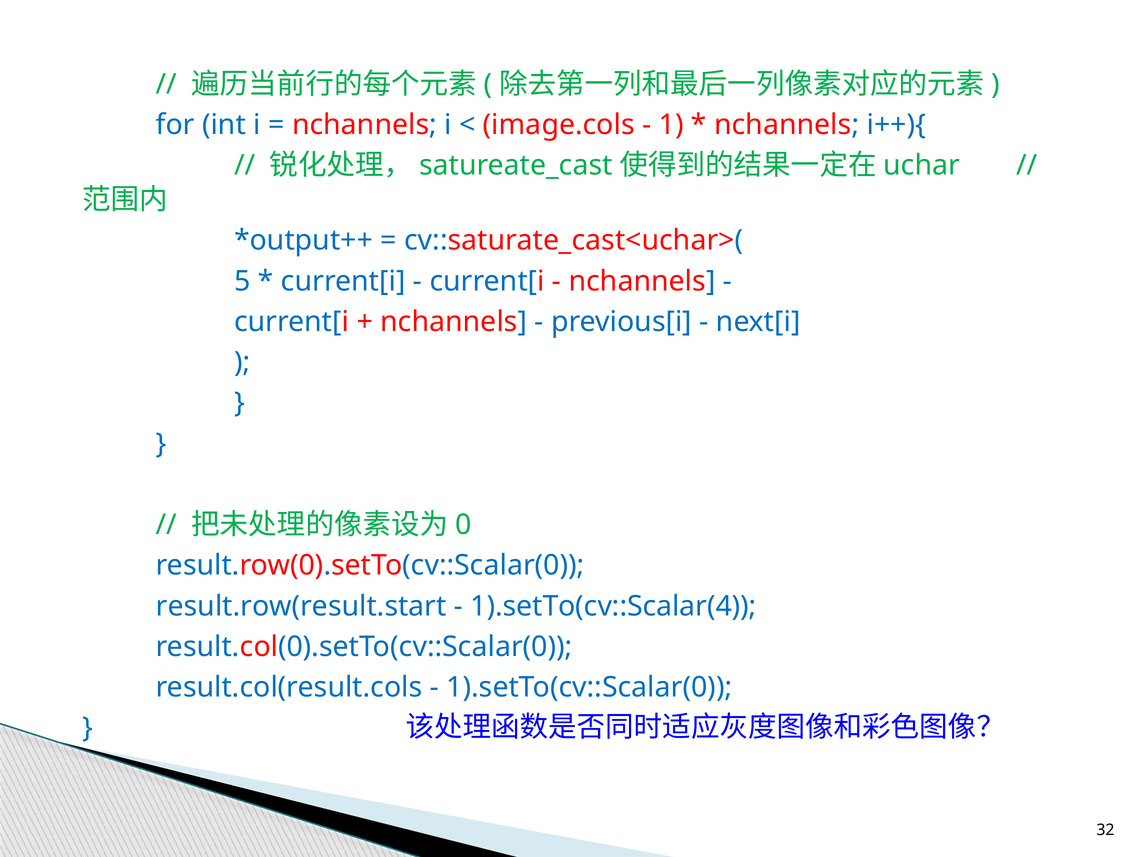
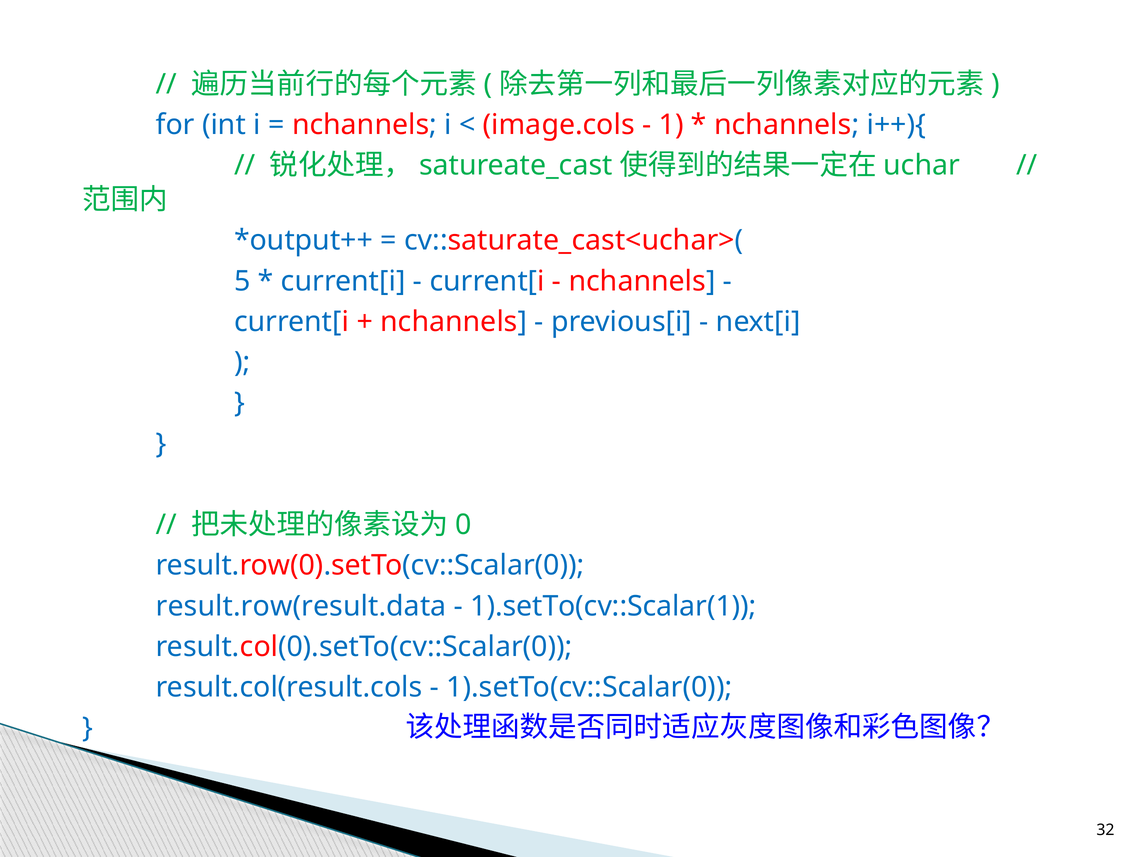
result.row(result.start: result.row(result.start -> result.row(result.data
1).setTo(cv::Scalar(4: 1).setTo(cv::Scalar(4 -> 1).setTo(cv::Scalar(1
